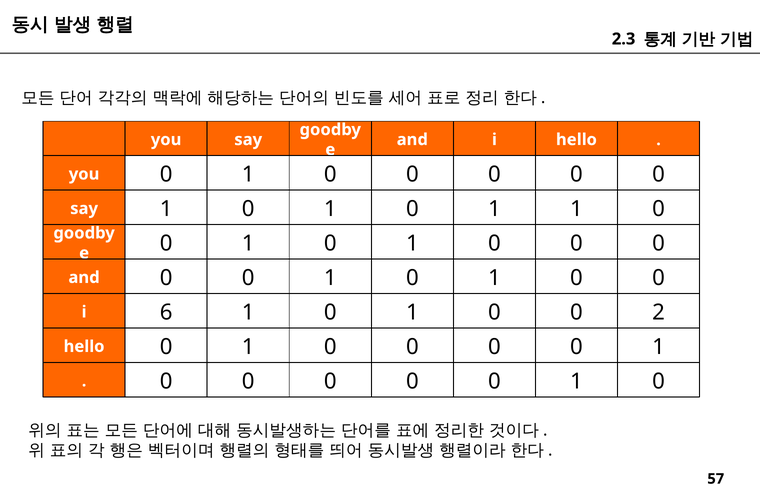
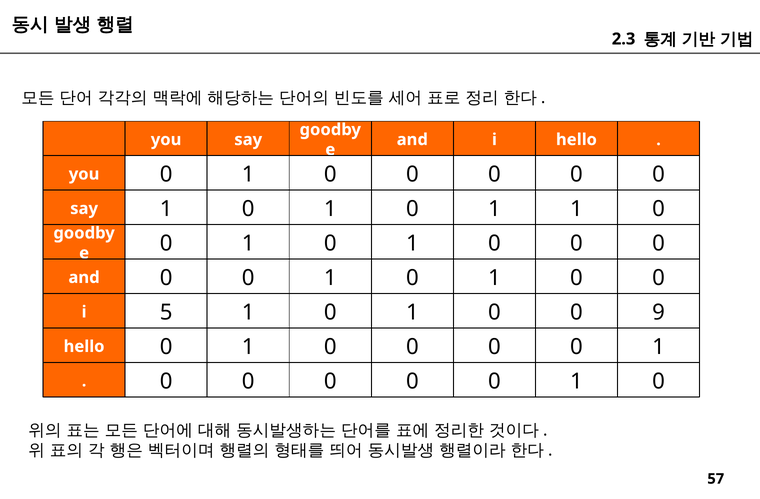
6: 6 -> 5
2: 2 -> 9
